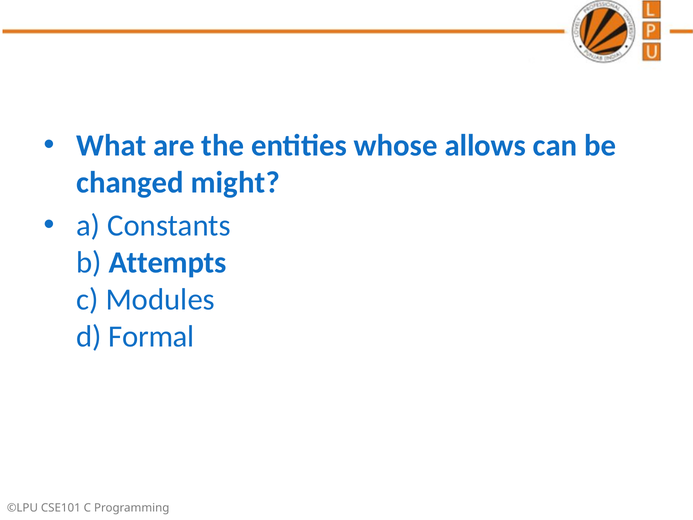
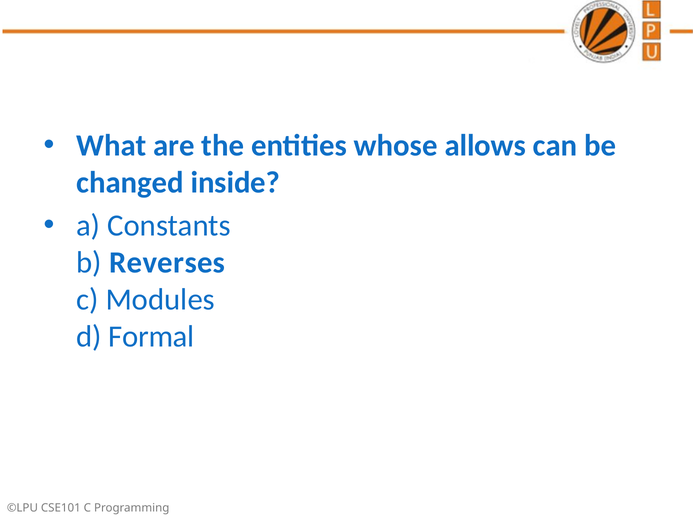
might: might -> inside
Attempts: Attempts -> Reverses
